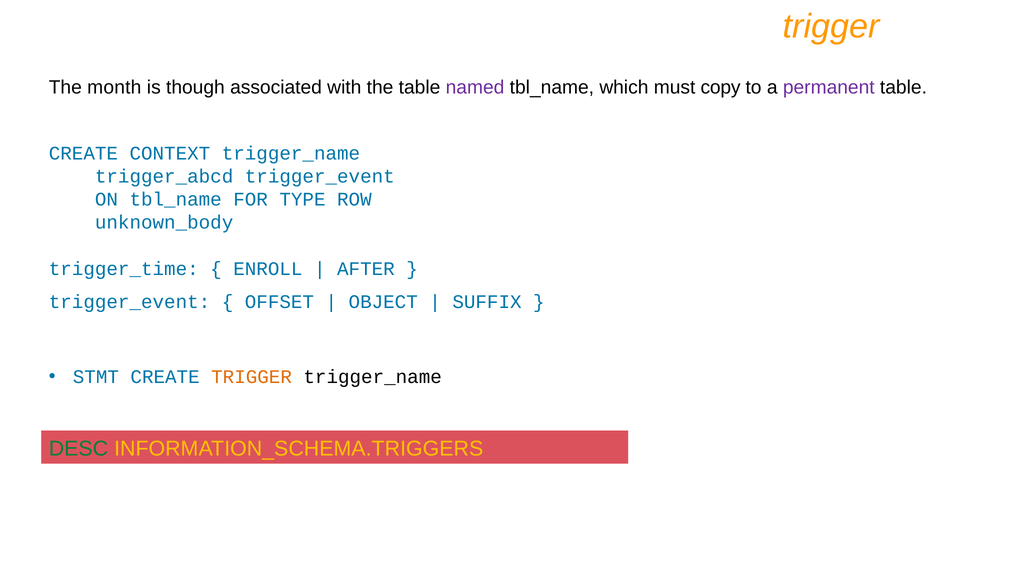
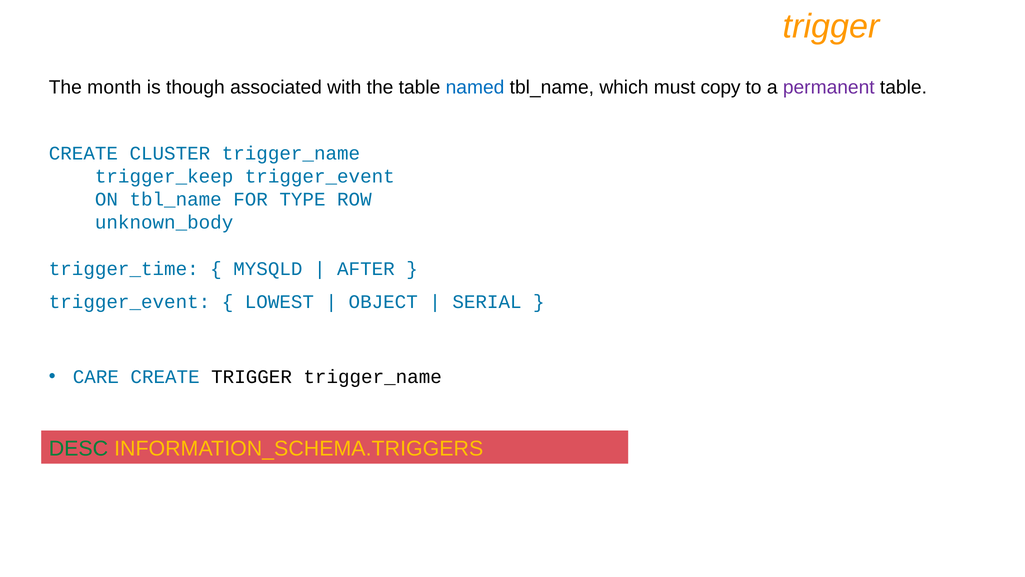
named colour: purple -> blue
CONTEXT: CONTEXT -> CLUSTER
trigger_abcd: trigger_abcd -> trigger_keep
ENROLL: ENROLL -> MYSQLD
OFFSET: OFFSET -> LOWEST
SUFFIX: SUFFIX -> SERIAL
STMT: STMT -> CARE
TRIGGER at (252, 377) colour: orange -> black
